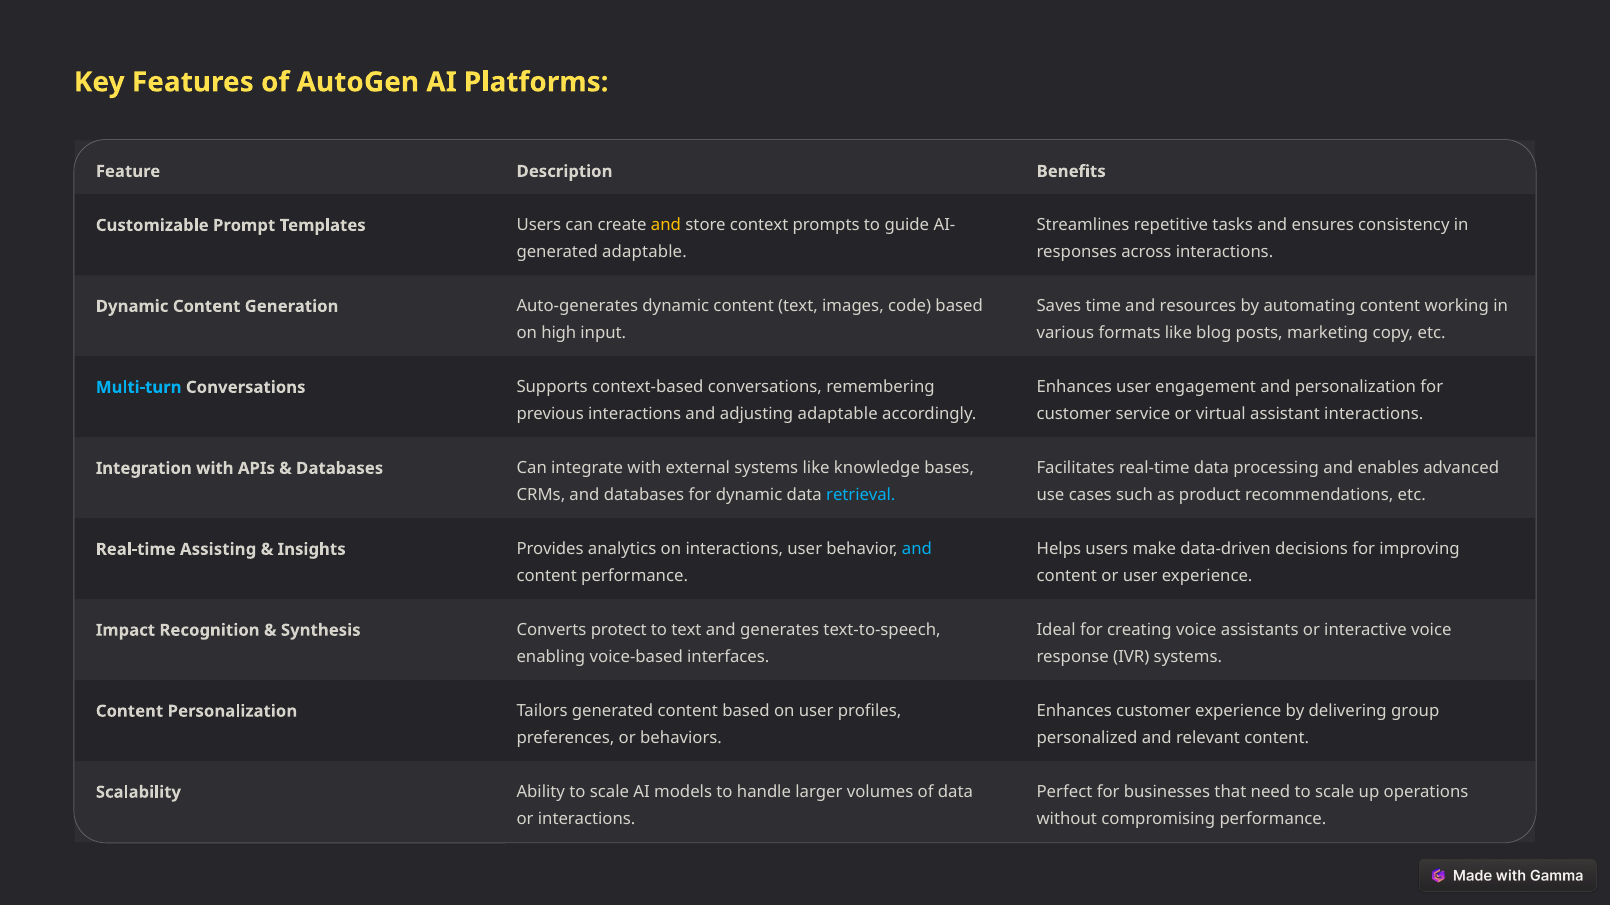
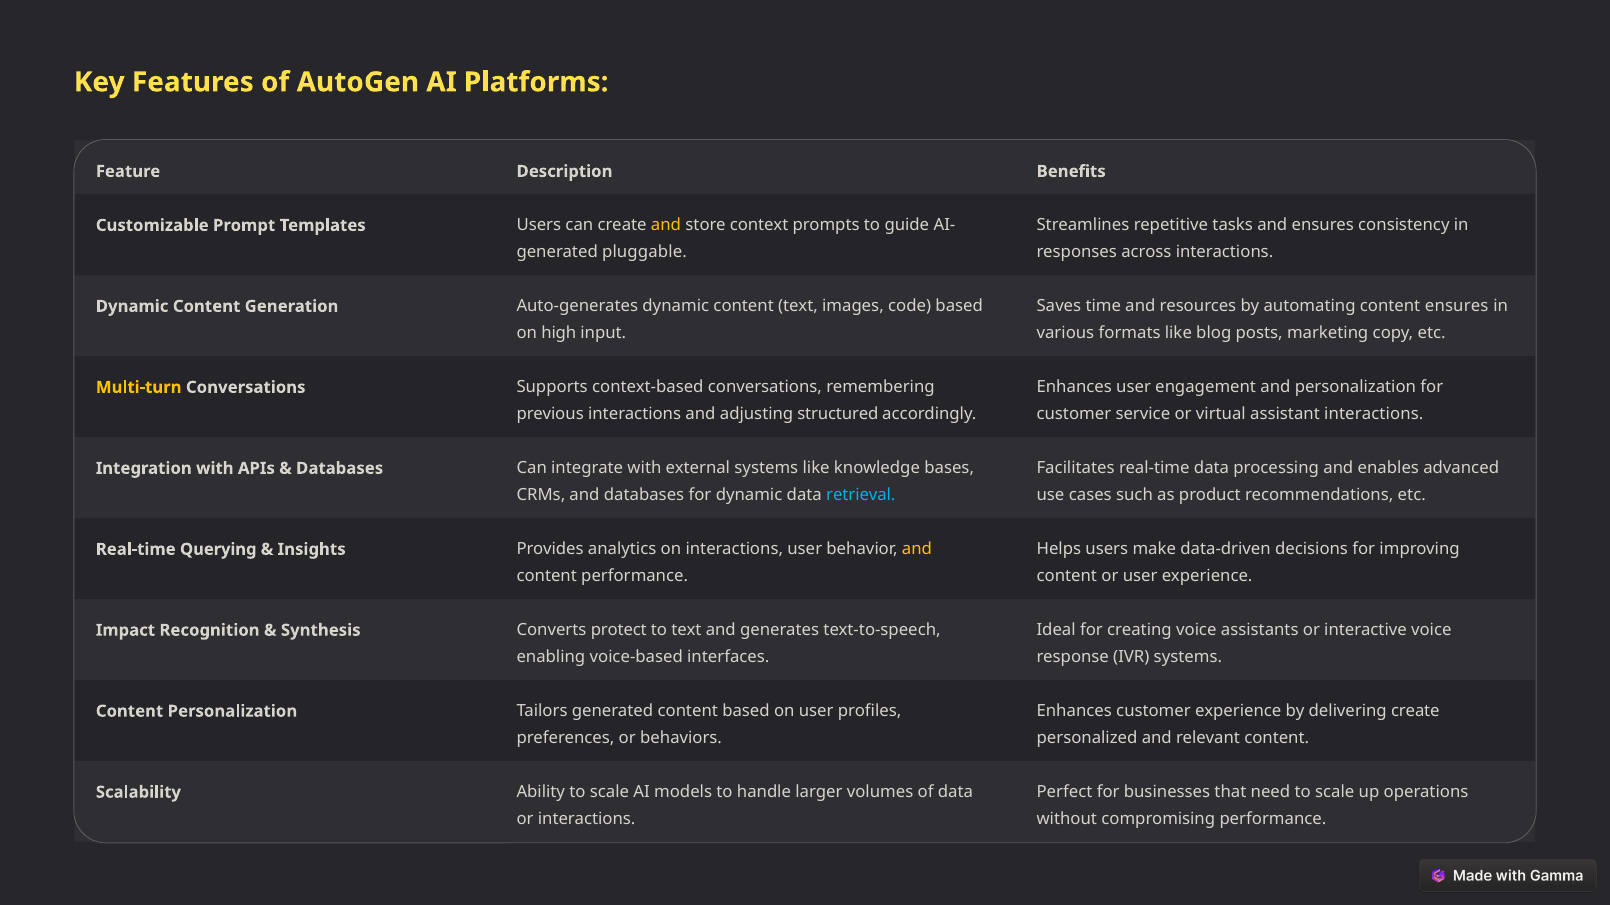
generated adaptable: adaptable -> pluggable
content working: working -> ensures
Multi-turn colour: light blue -> yellow
adjusting adaptable: adaptable -> structured
Assisting: Assisting -> Querying
and at (917, 550) colour: light blue -> yellow
delivering group: group -> create
